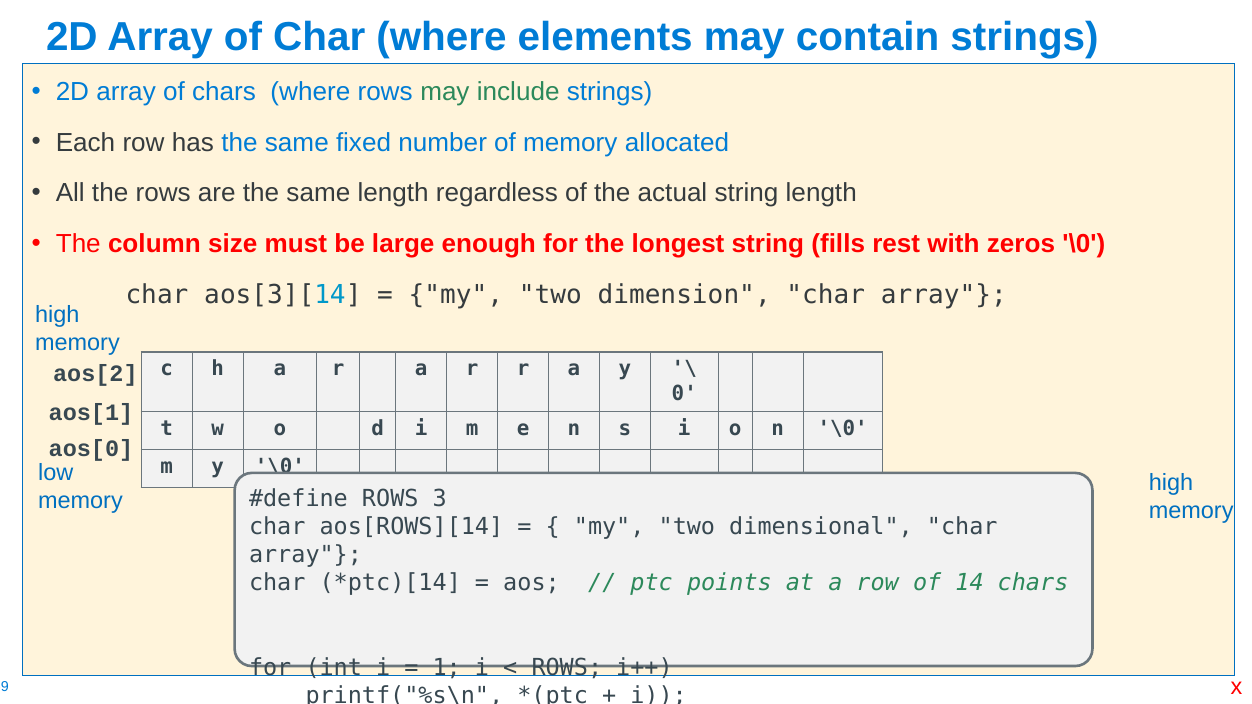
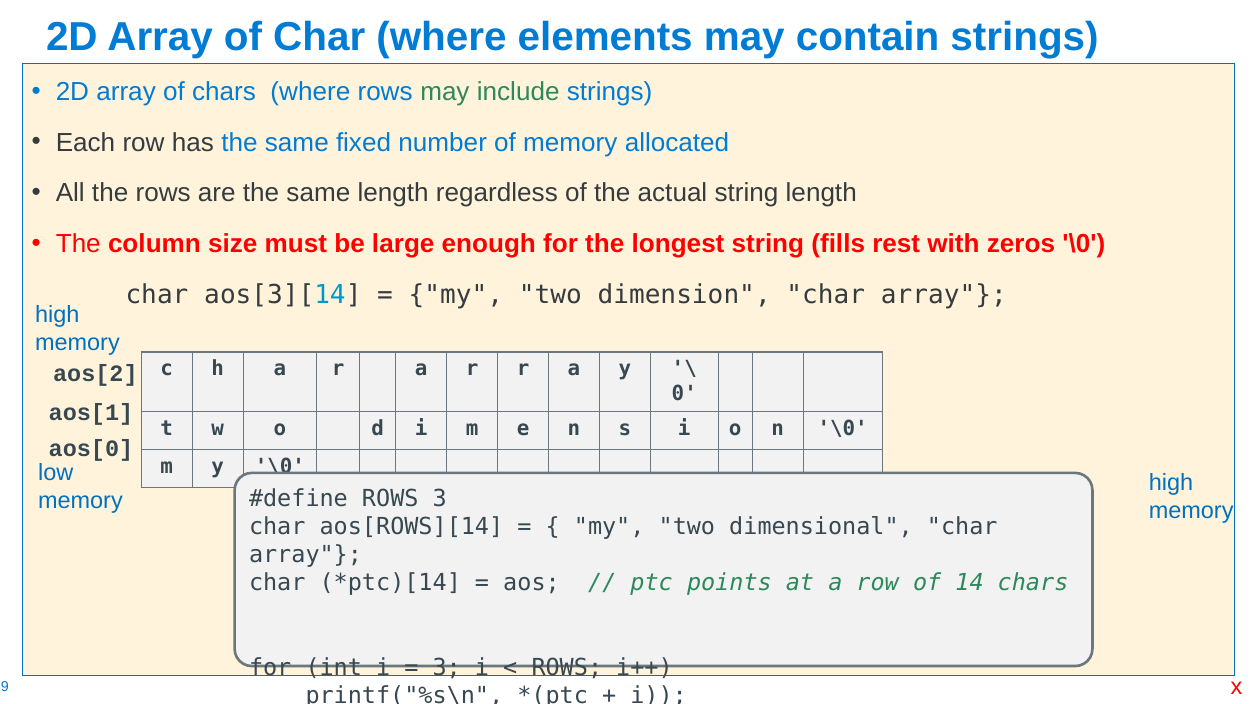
1 at (447, 668): 1 -> 3
